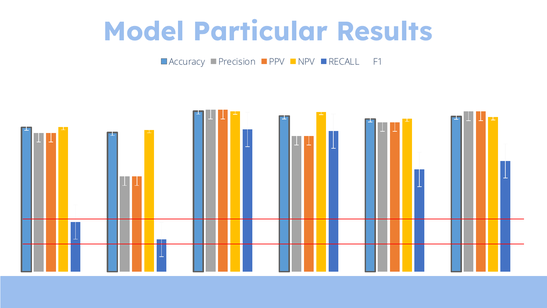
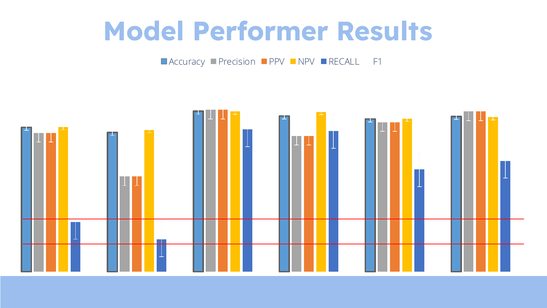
Particular: Particular -> Performer
